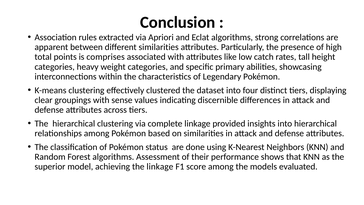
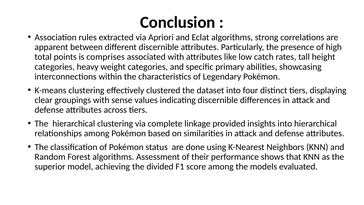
different similarities: similarities -> discernible
the linkage: linkage -> divided
